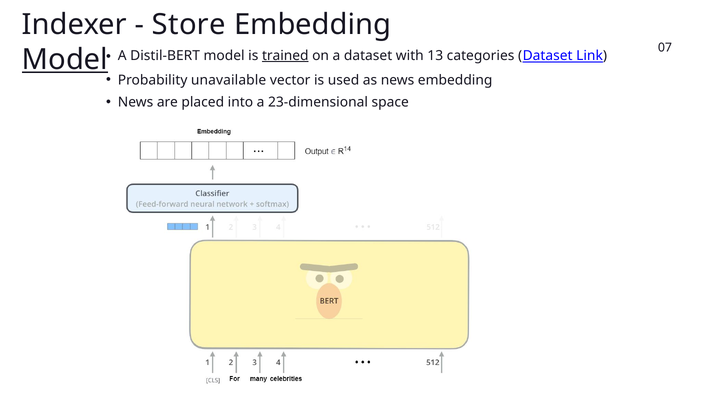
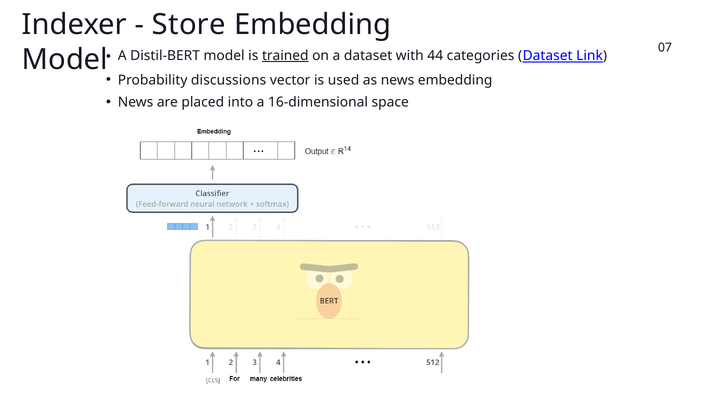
13: 13 -> 44
Model at (65, 60) underline: present -> none
unavailable: unavailable -> discussions
23-dimensional: 23-dimensional -> 16-dimensional
